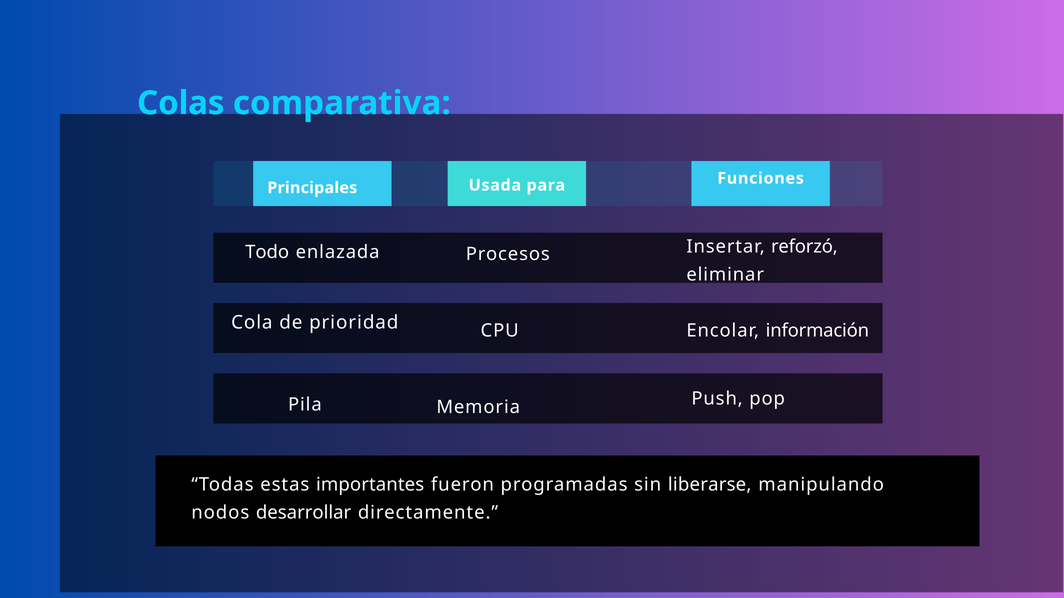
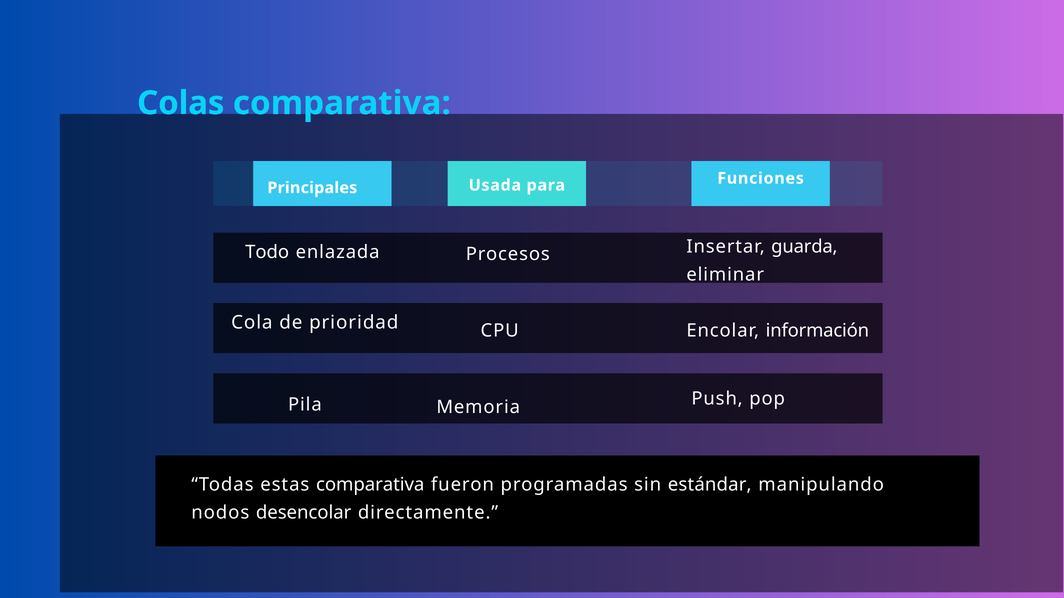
reforzó: reforzó -> guarda
estas importantes: importantes -> comparativa
liberarse: liberarse -> estándar
desarrollar: desarrollar -> desencolar
